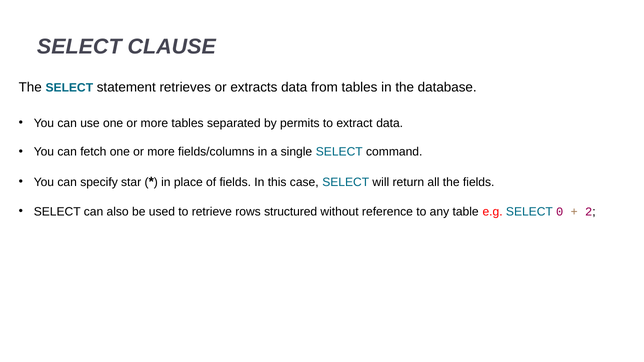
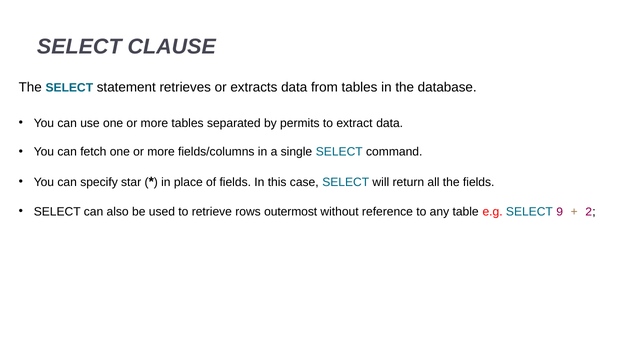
structured: structured -> outermost
0: 0 -> 9
